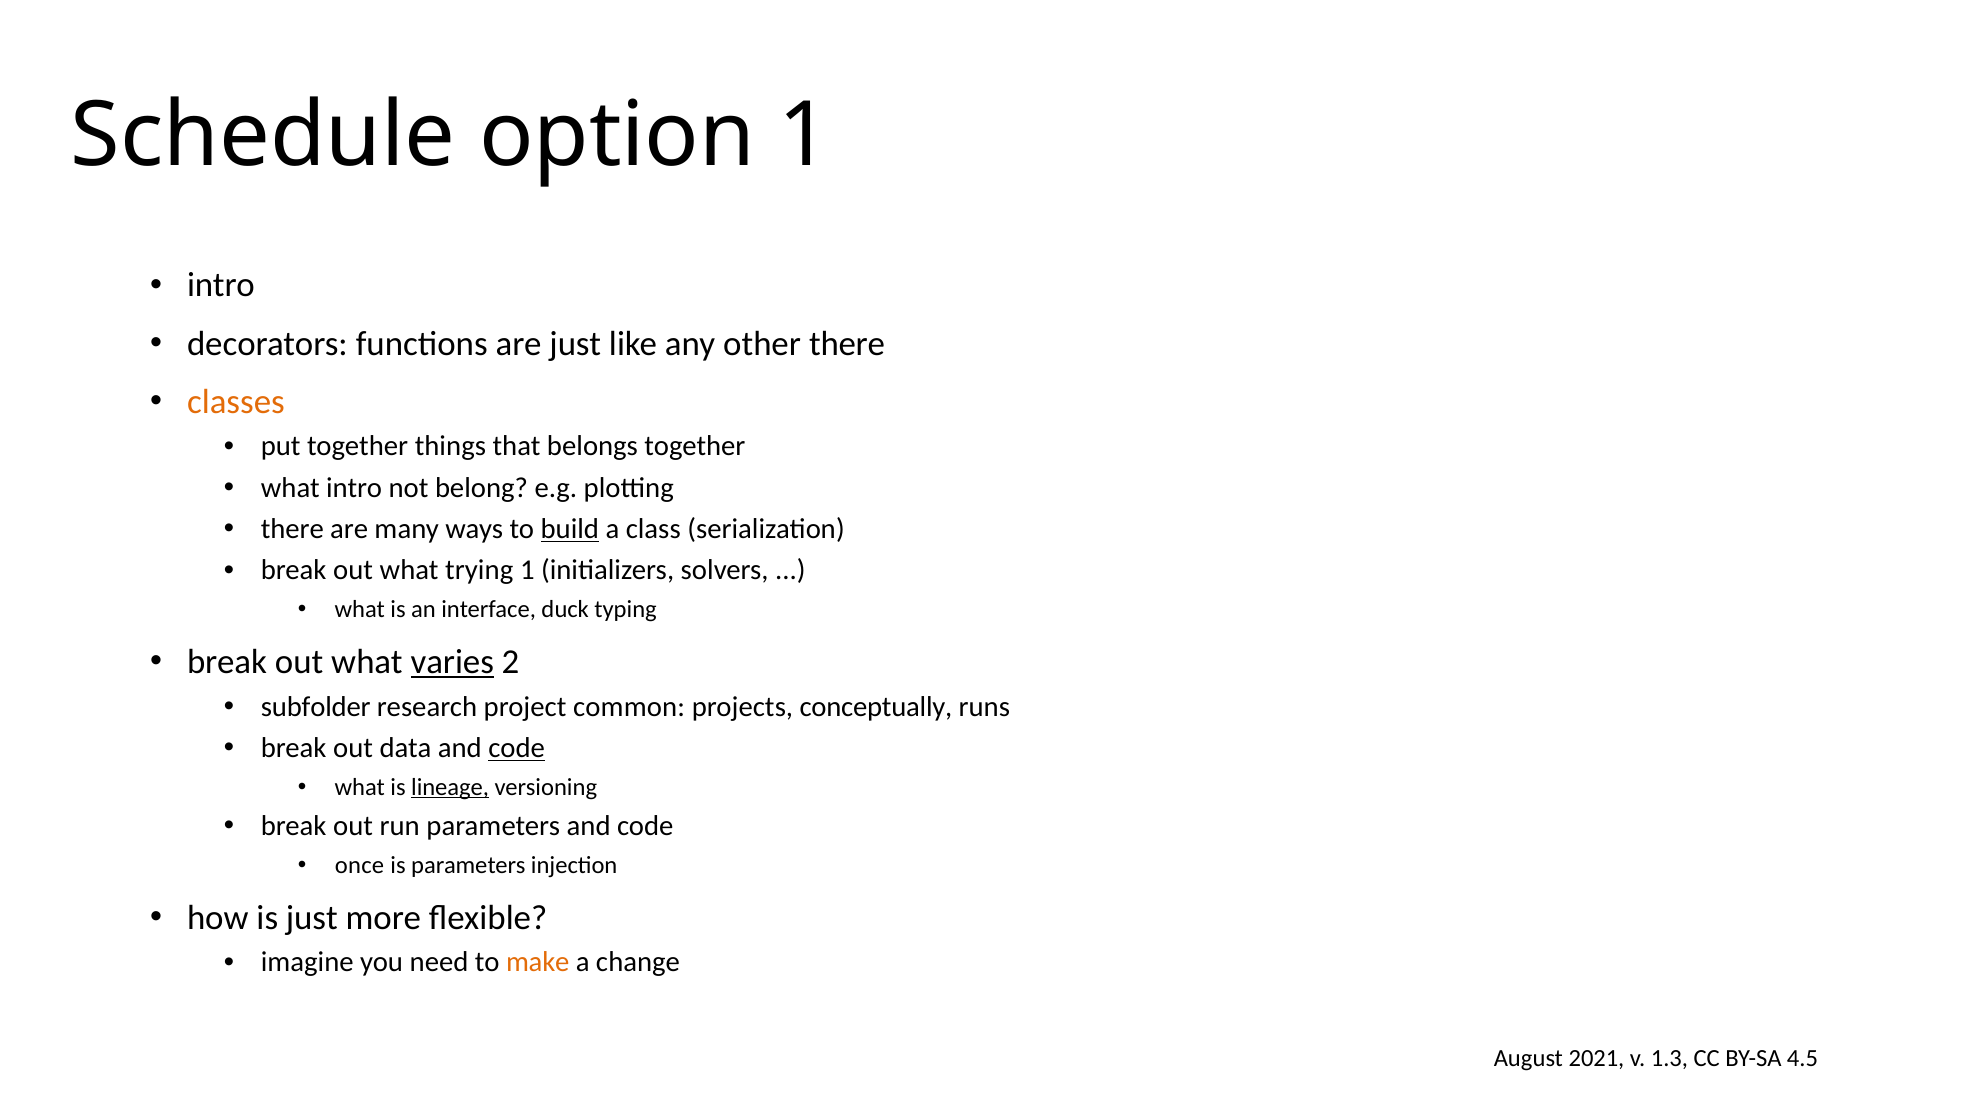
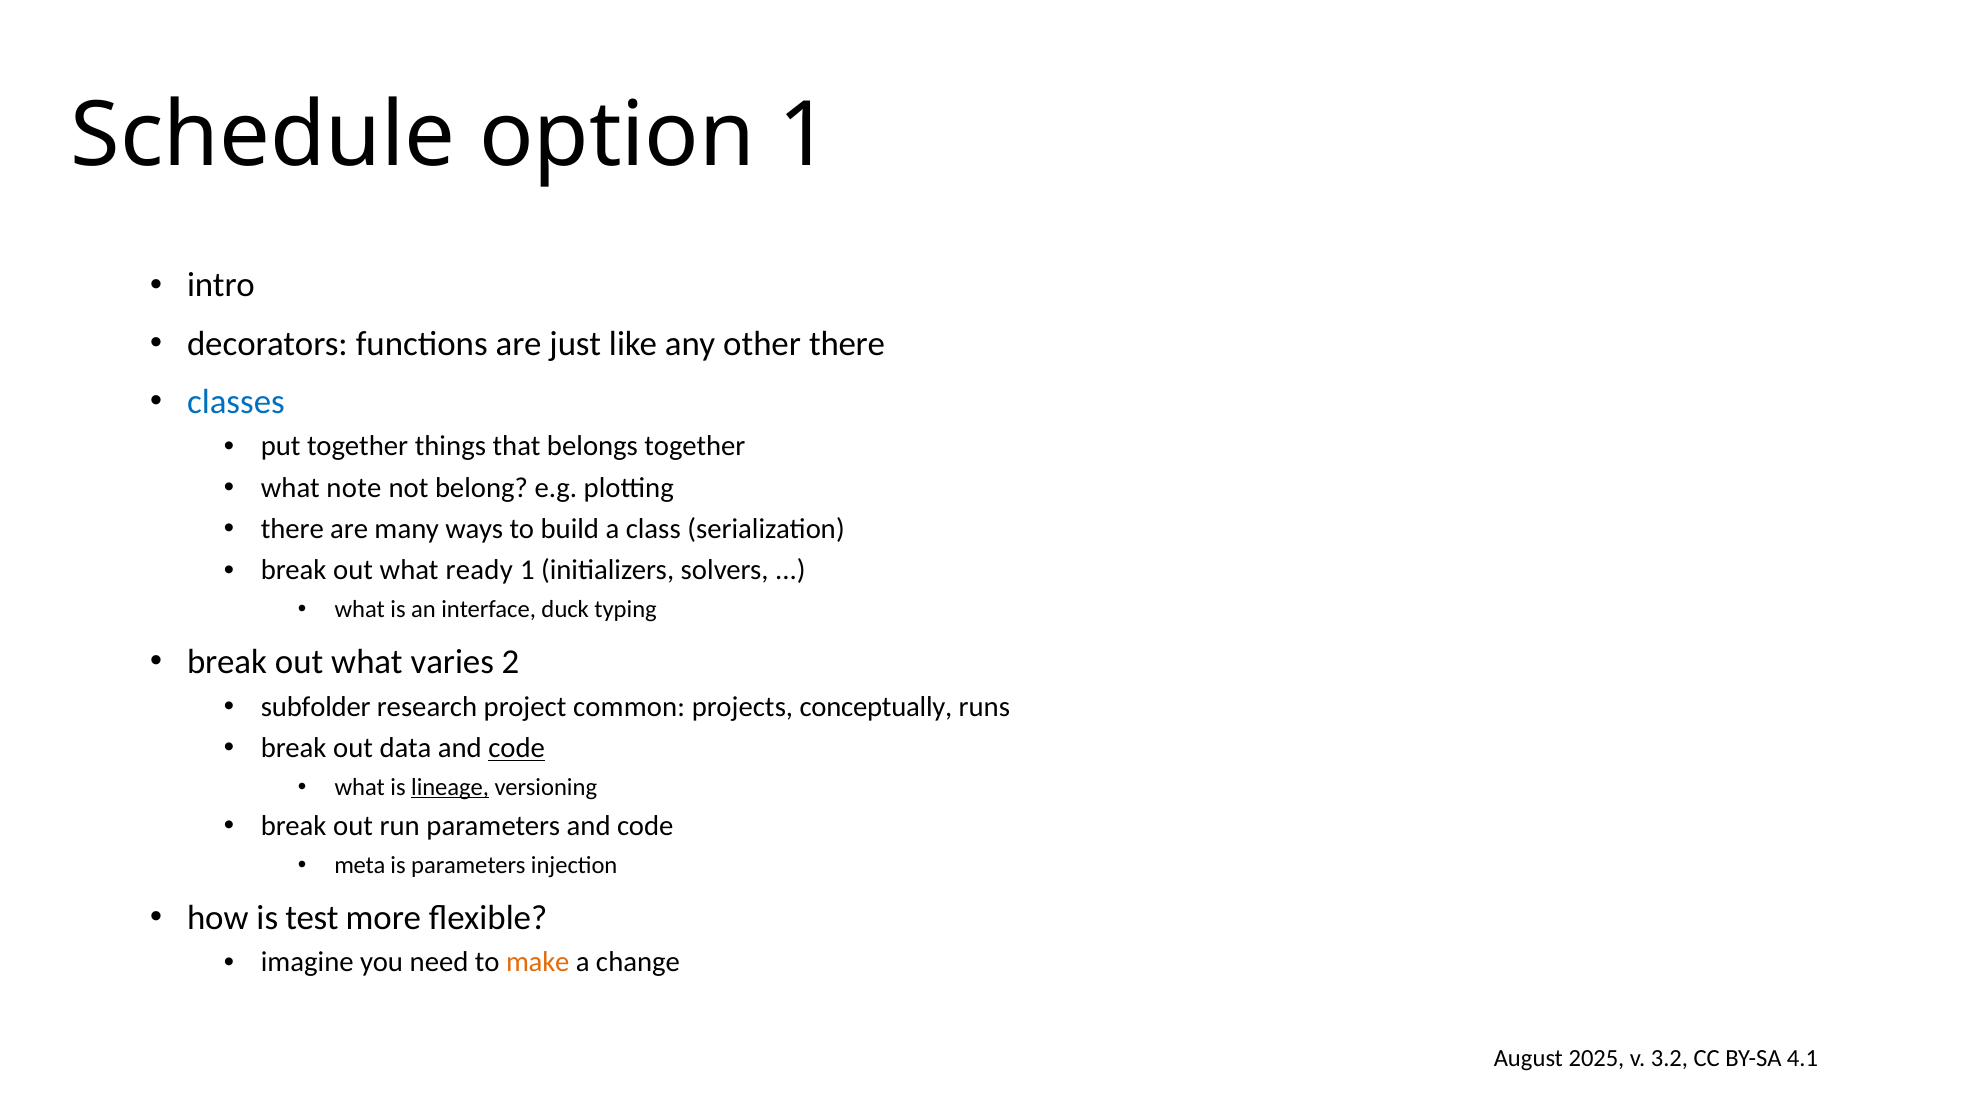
classes colour: orange -> blue
what intro: intro -> note
build underline: present -> none
trying: trying -> ready
varies underline: present -> none
once: once -> meta
is just: just -> test
2021: 2021 -> 2025
1.3: 1.3 -> 3.2
4.5: 4.5 -> 4.1
